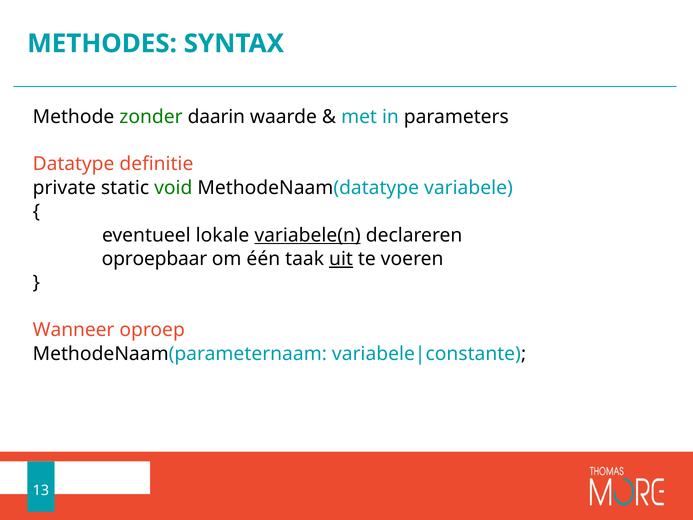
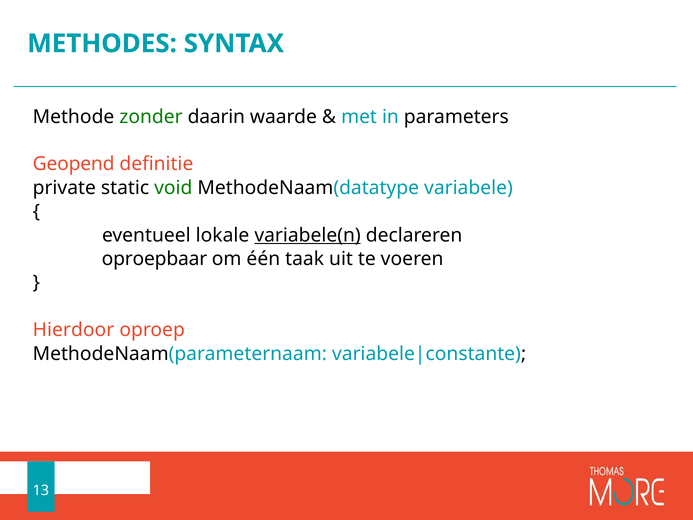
Datatype: Datatype -> Geopend
uit underline: present -> none
Wanneer: Wanneer -> Hierdoor
